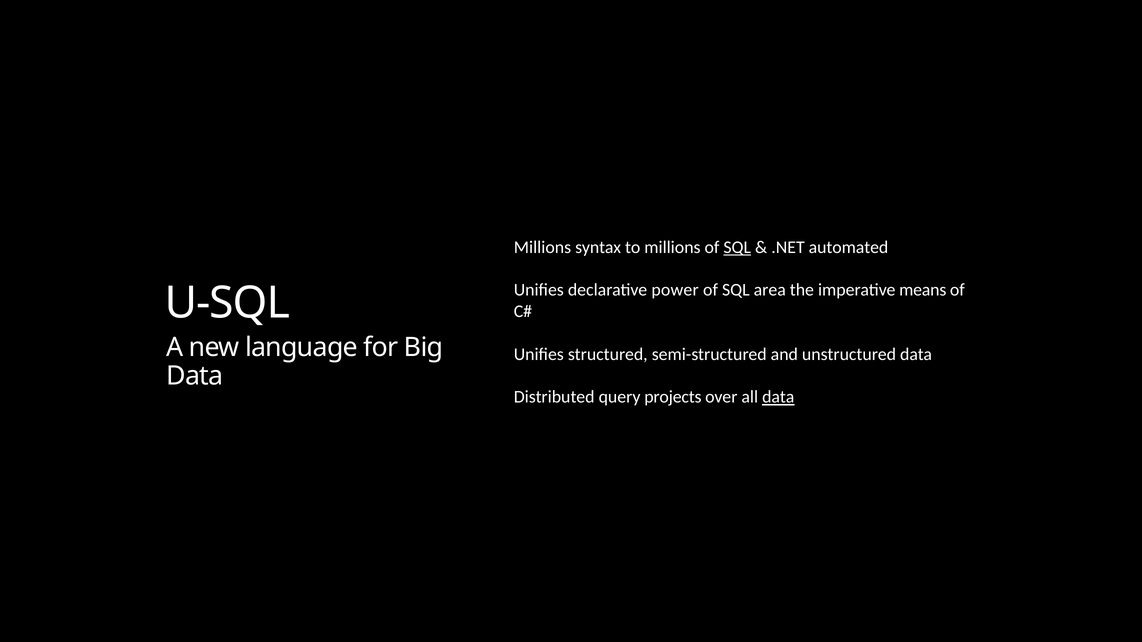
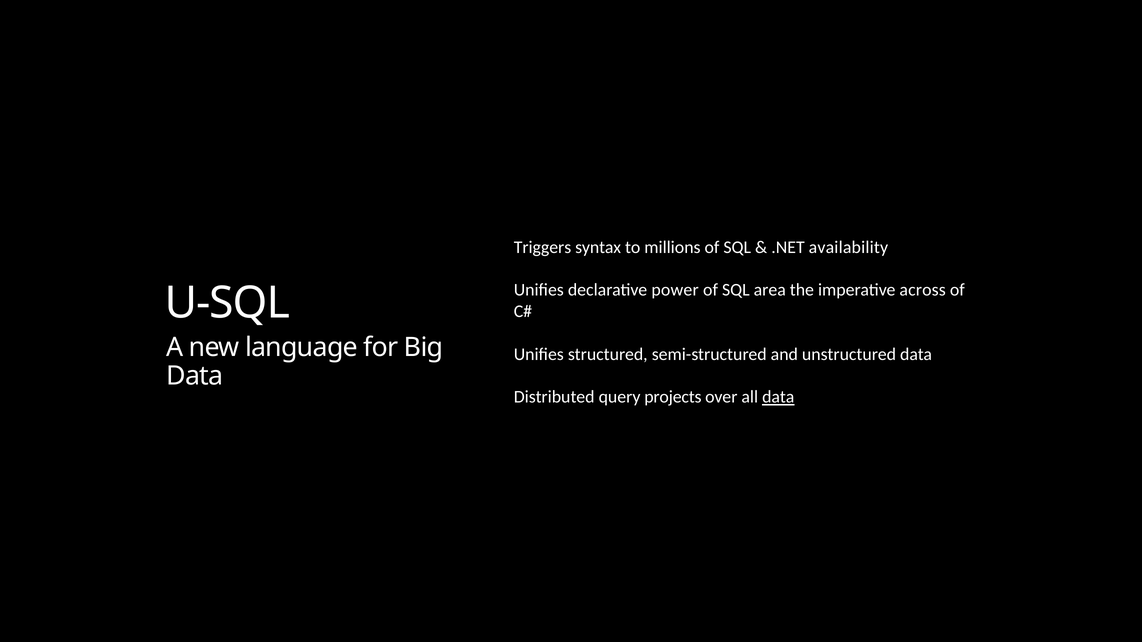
Millions at (542, 247): Millions -> Triggers
SQL at (737, 247) underline: present -> none
automated: automated -> availability
means: means -> across
